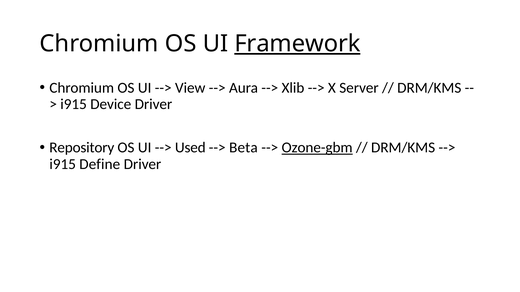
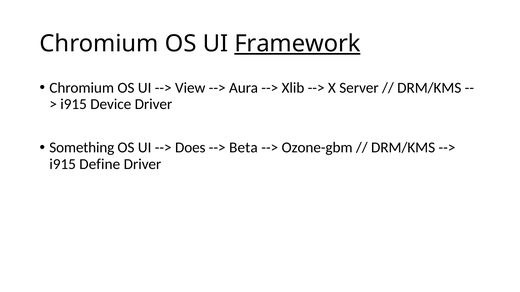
Repository: Repository -> Something
Used: Used -> Does
Ozone-gbm underline: present -> none
